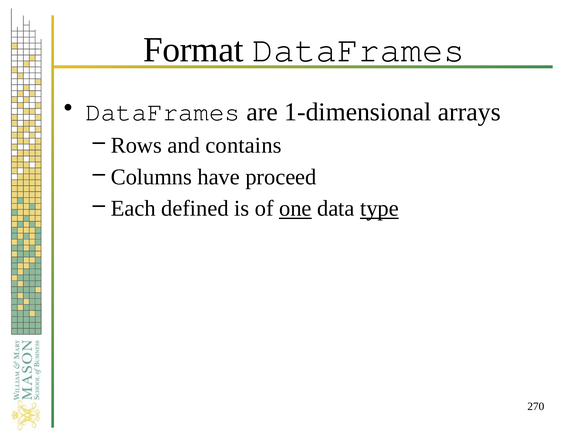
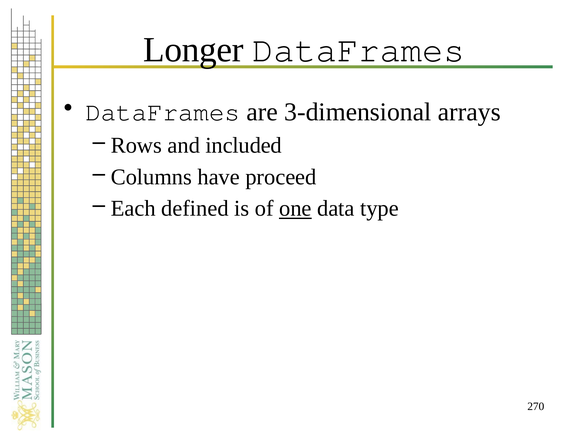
Format: Format -> Longer
1-dimensional: 1-dimensional -> 3-dimensional
contains: contains -> included
type underline: present -> none
